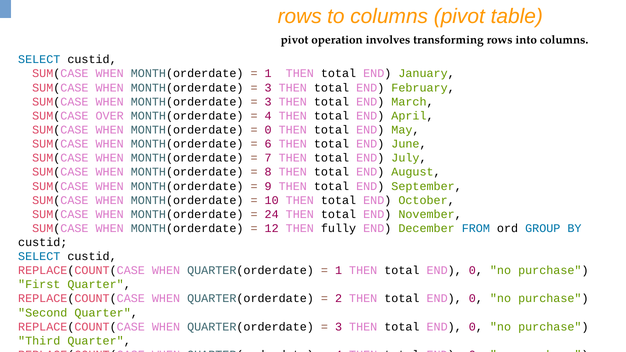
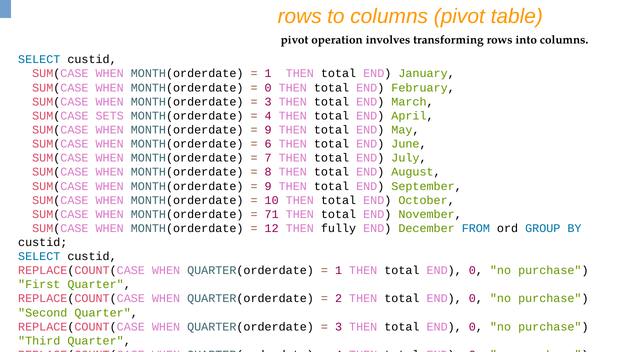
3 at (268, 88): 3 -> 0
OVER: OVER -> SETS
0 at (268, 130): 0 -> 9
24: 24 -> 71
